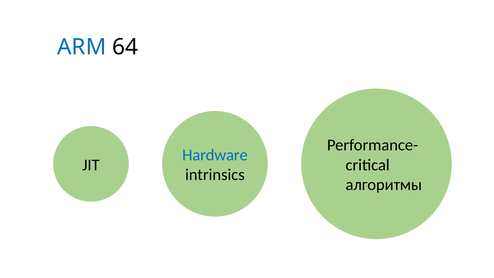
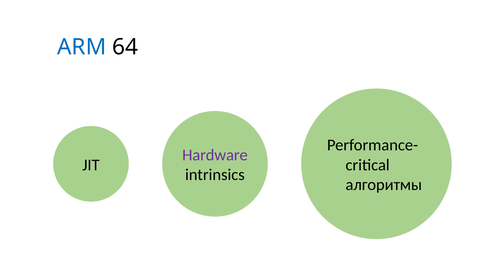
Hardware colour: blue -> purple
